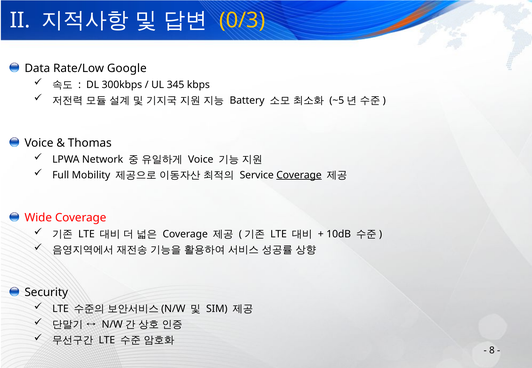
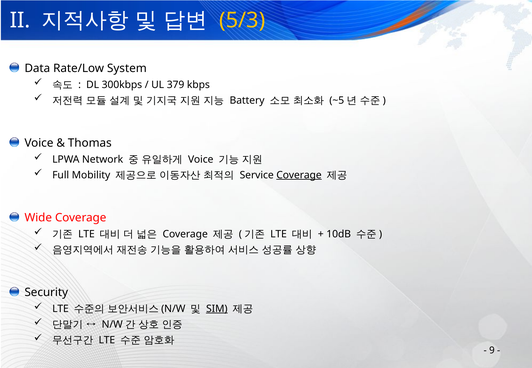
0/3: 0/3 -> 5/3
Google: Google -> System
345: 345 -> 379
SIM underline: none -> present
8: 8 -> 9
